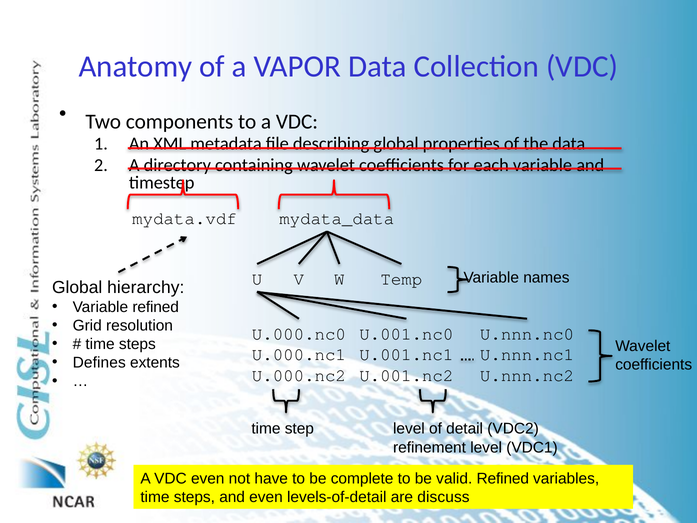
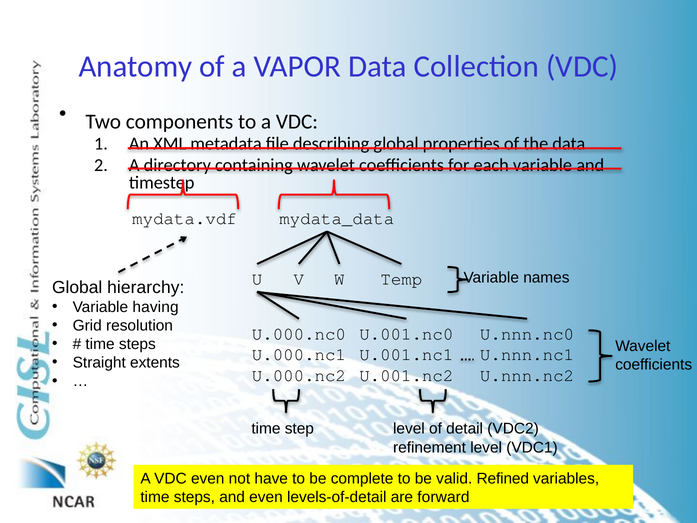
Variable refined: refined -> having
Defines: Defines -> Straight
discuss: discuss -> forward
